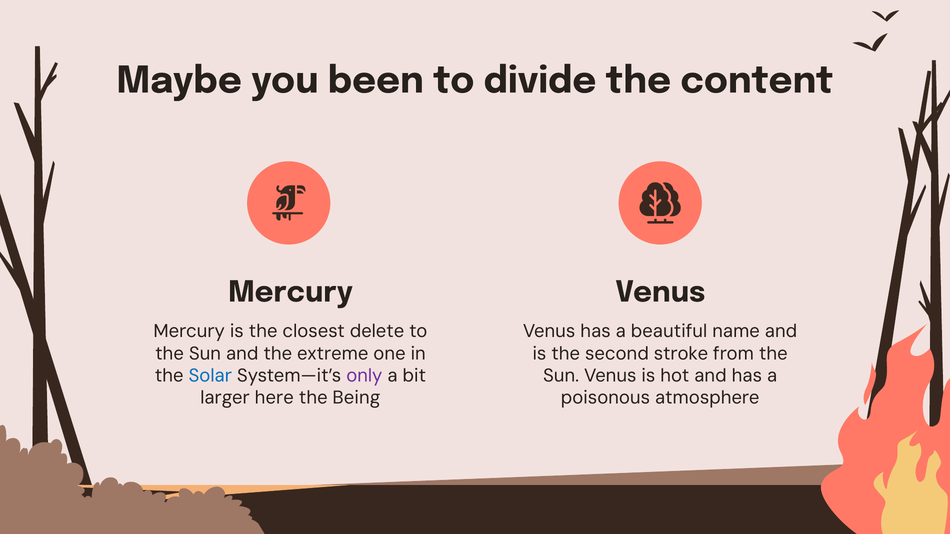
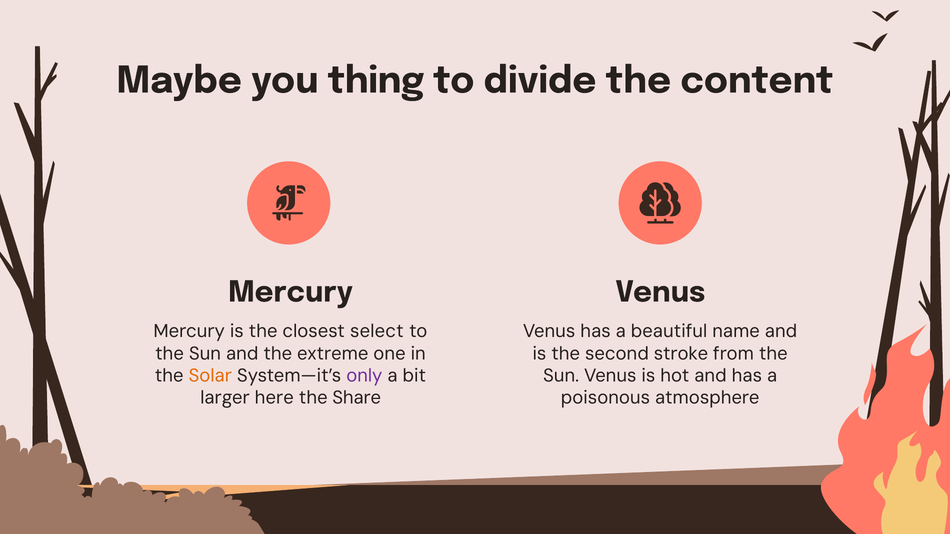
been: been -> thing
delete: delete -> select
Solar colour: blue -> orange
Being: Being -> Share
